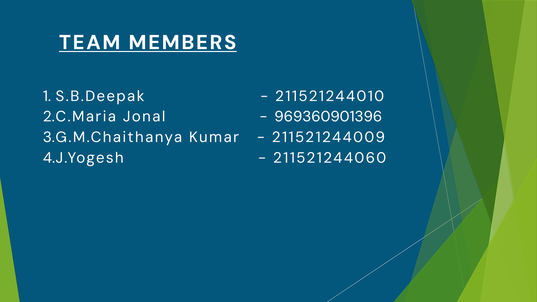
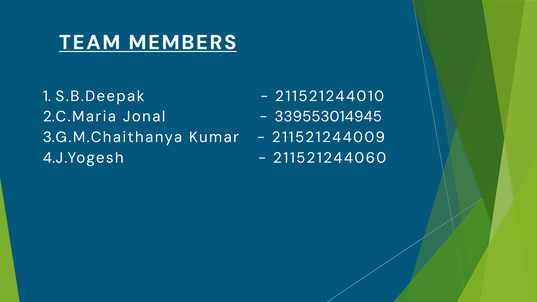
969360901396: 969360901396 -> 339553014945
